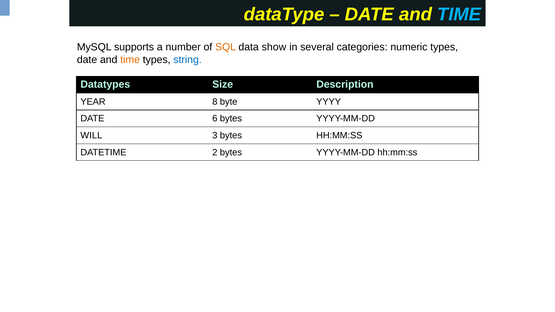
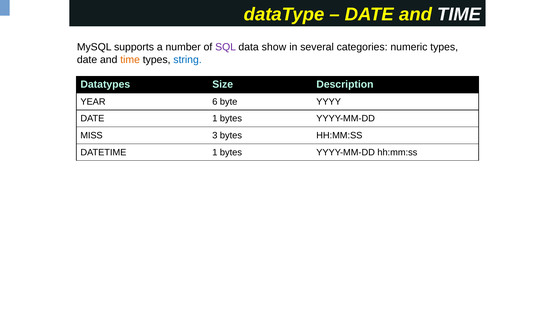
TIME at (459, 14) colour: light blue -> white
SQL colour: orange -> purple
8: 8 -> 6
DATE 6: 6 -> 1
WILL: WILL -> MISS
DATETIME 2: 2 -> 1
